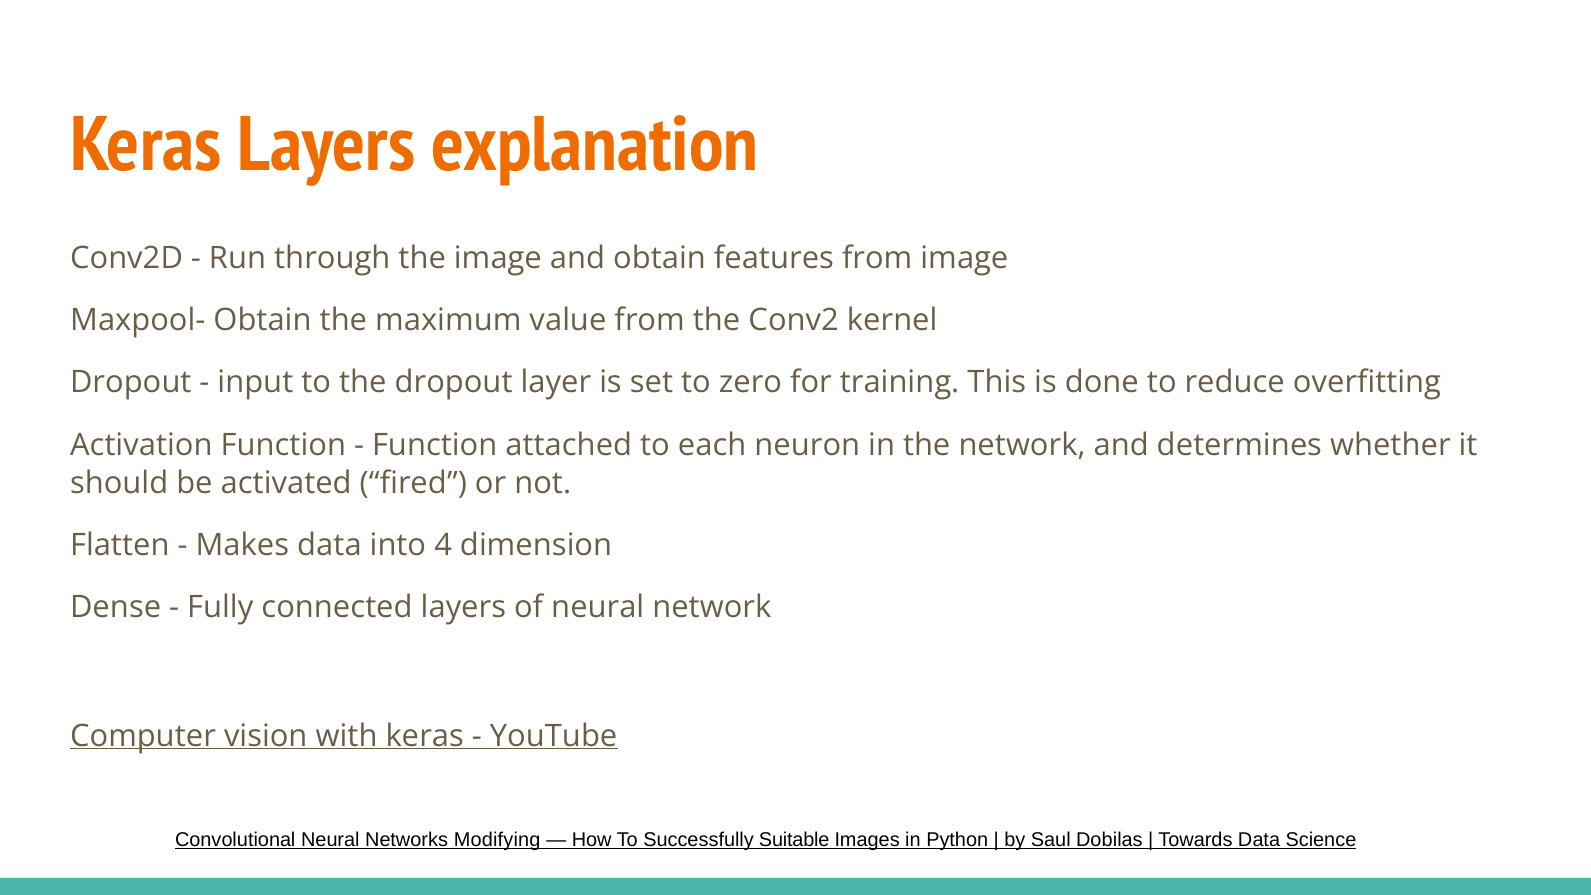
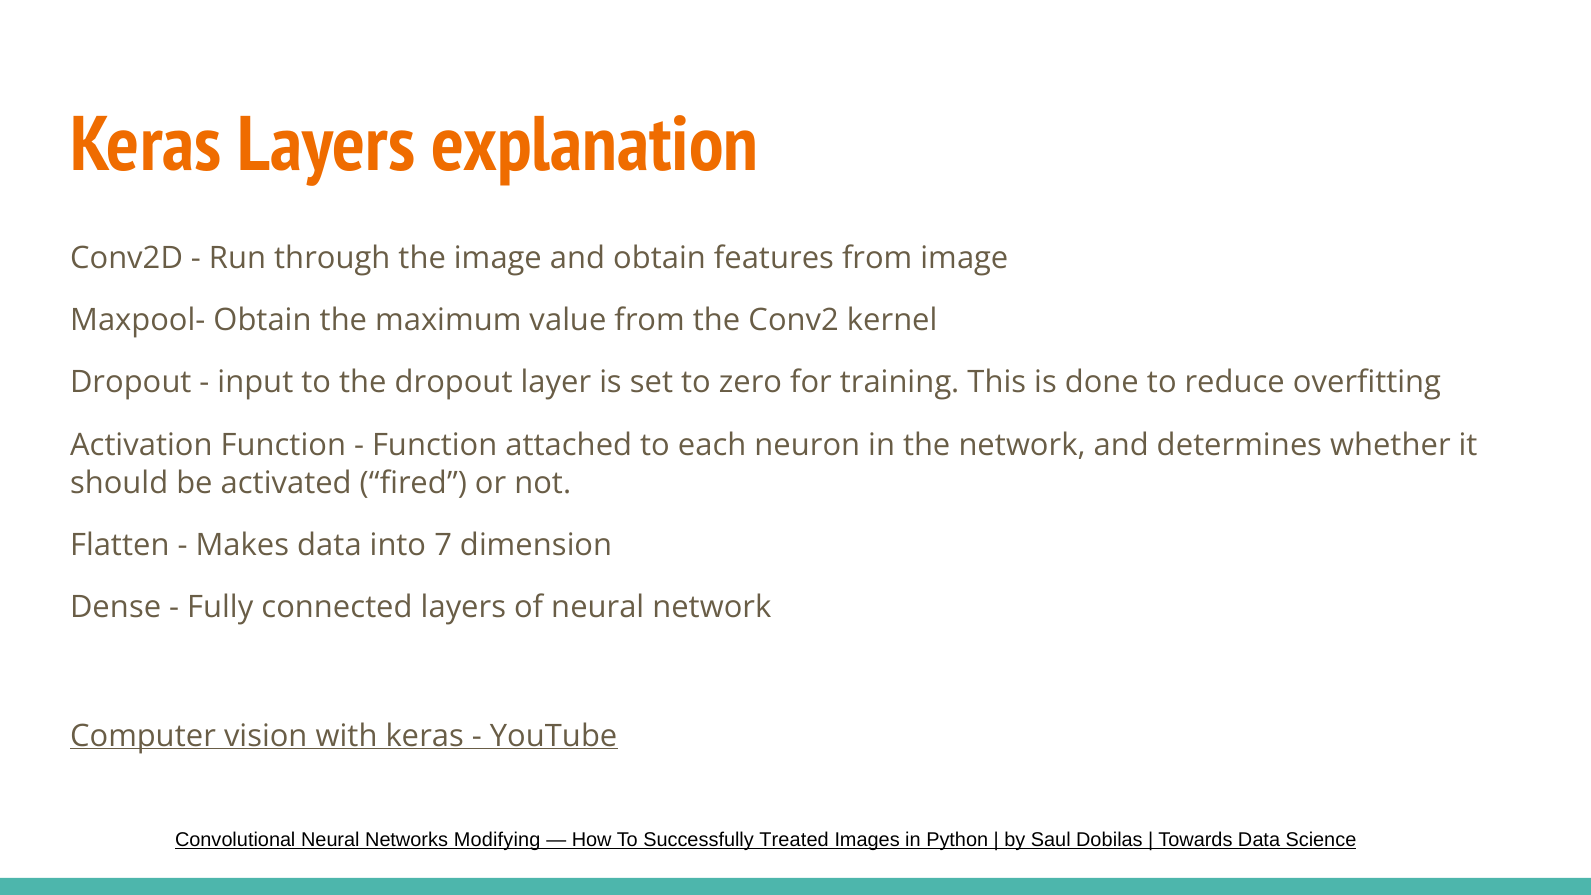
4: 4 -> 7
Suitable: Suitable -> Treated
